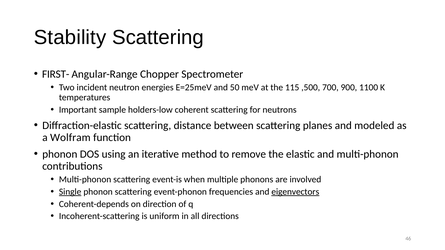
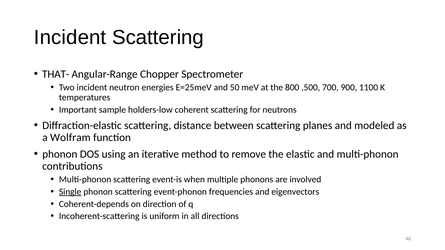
Stability at (70, 37): Stability -> Incident
FIRST-: FIRST- -> THAT-
115: 115 -> 800
eigenvectors underline: present -> none
